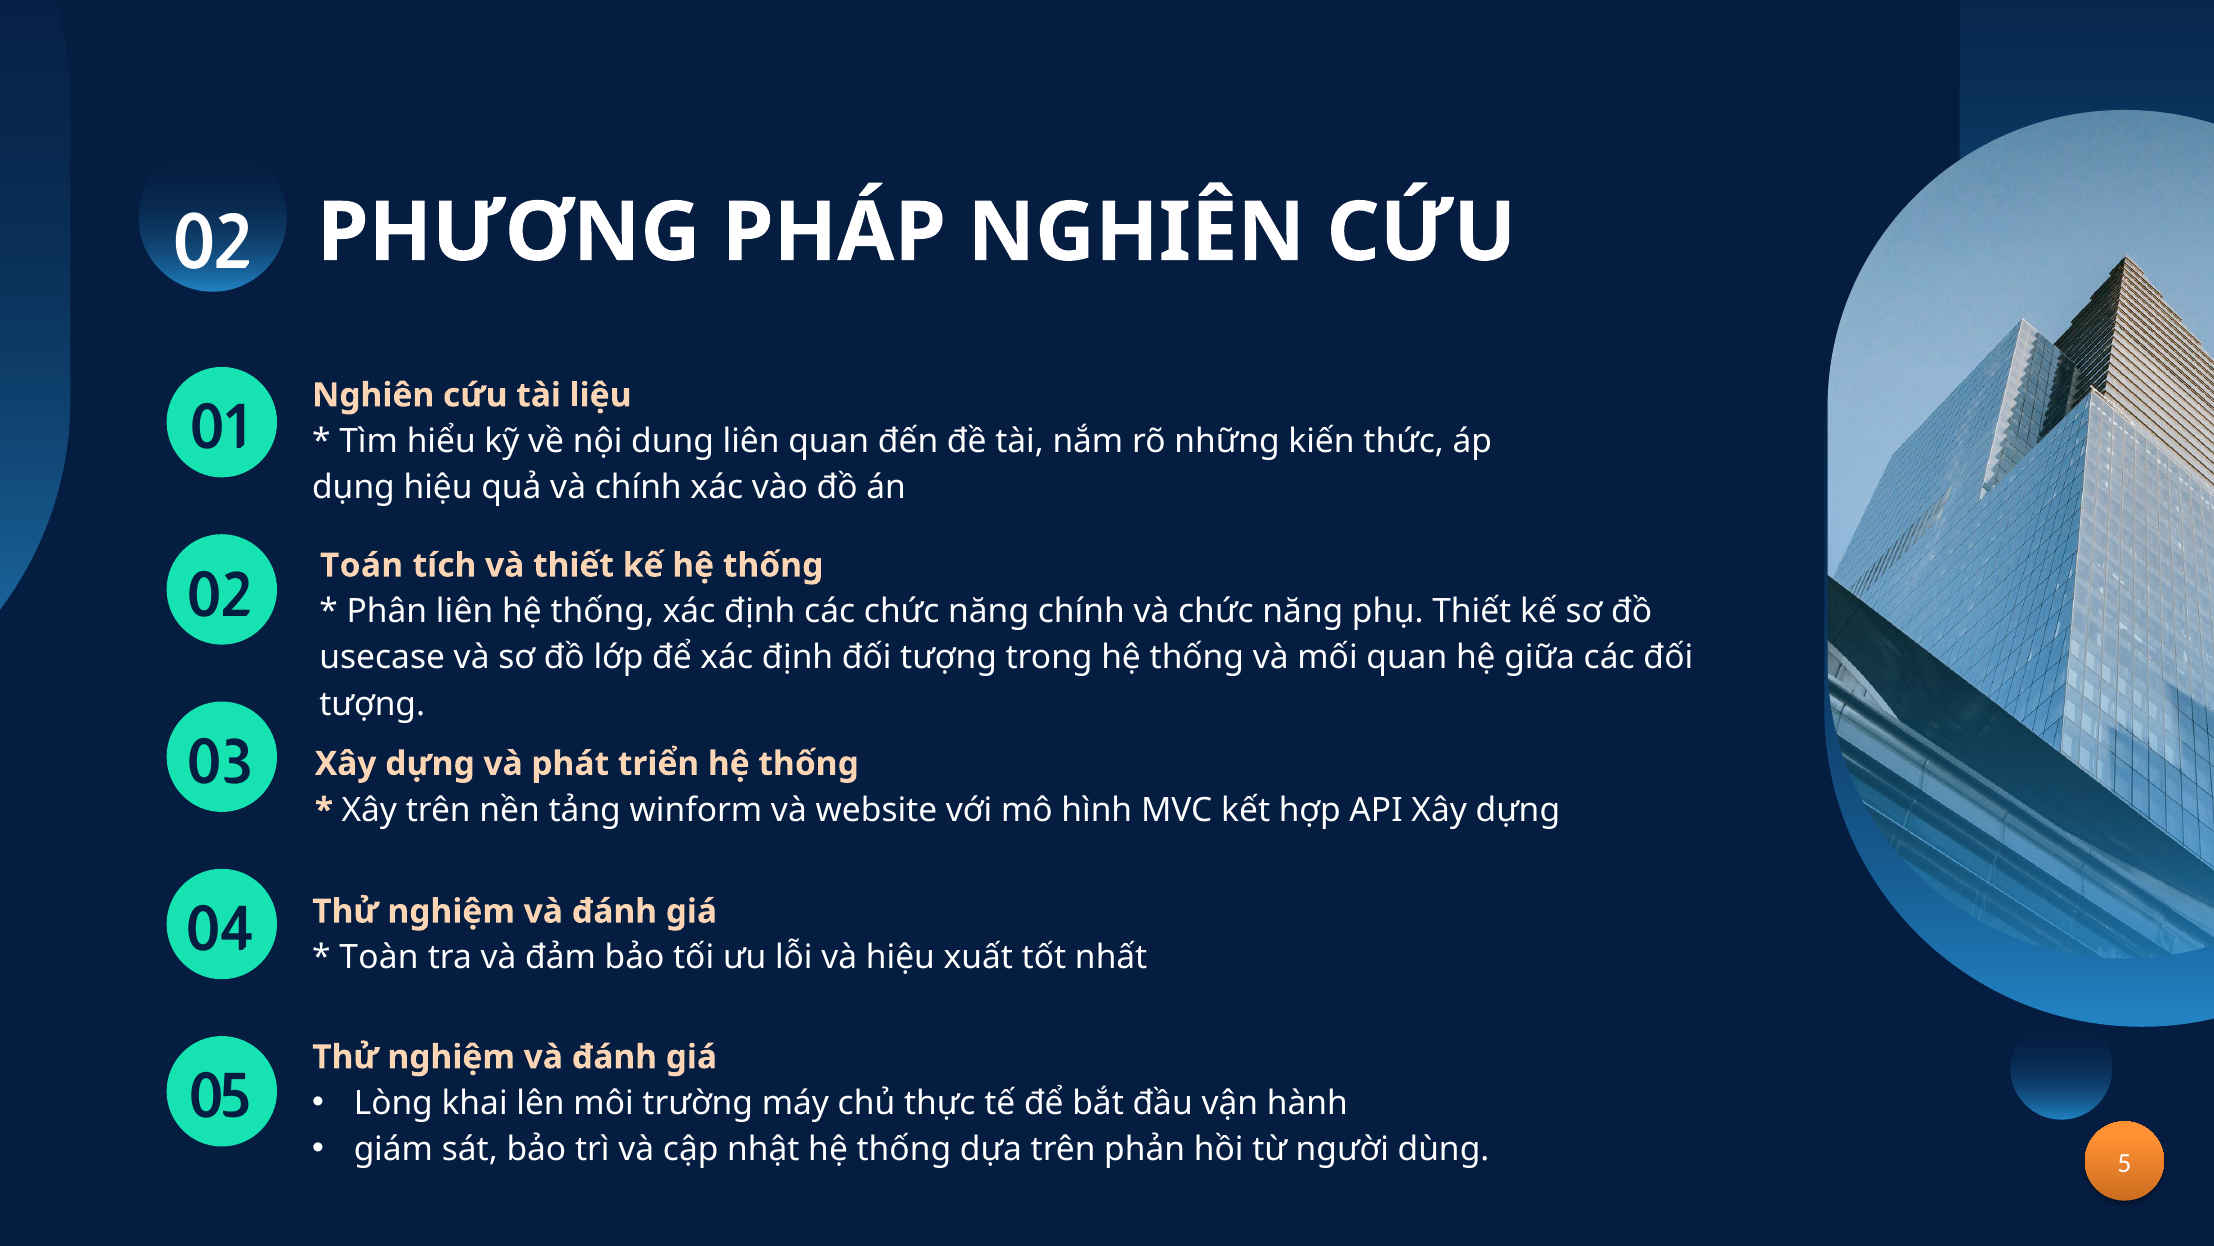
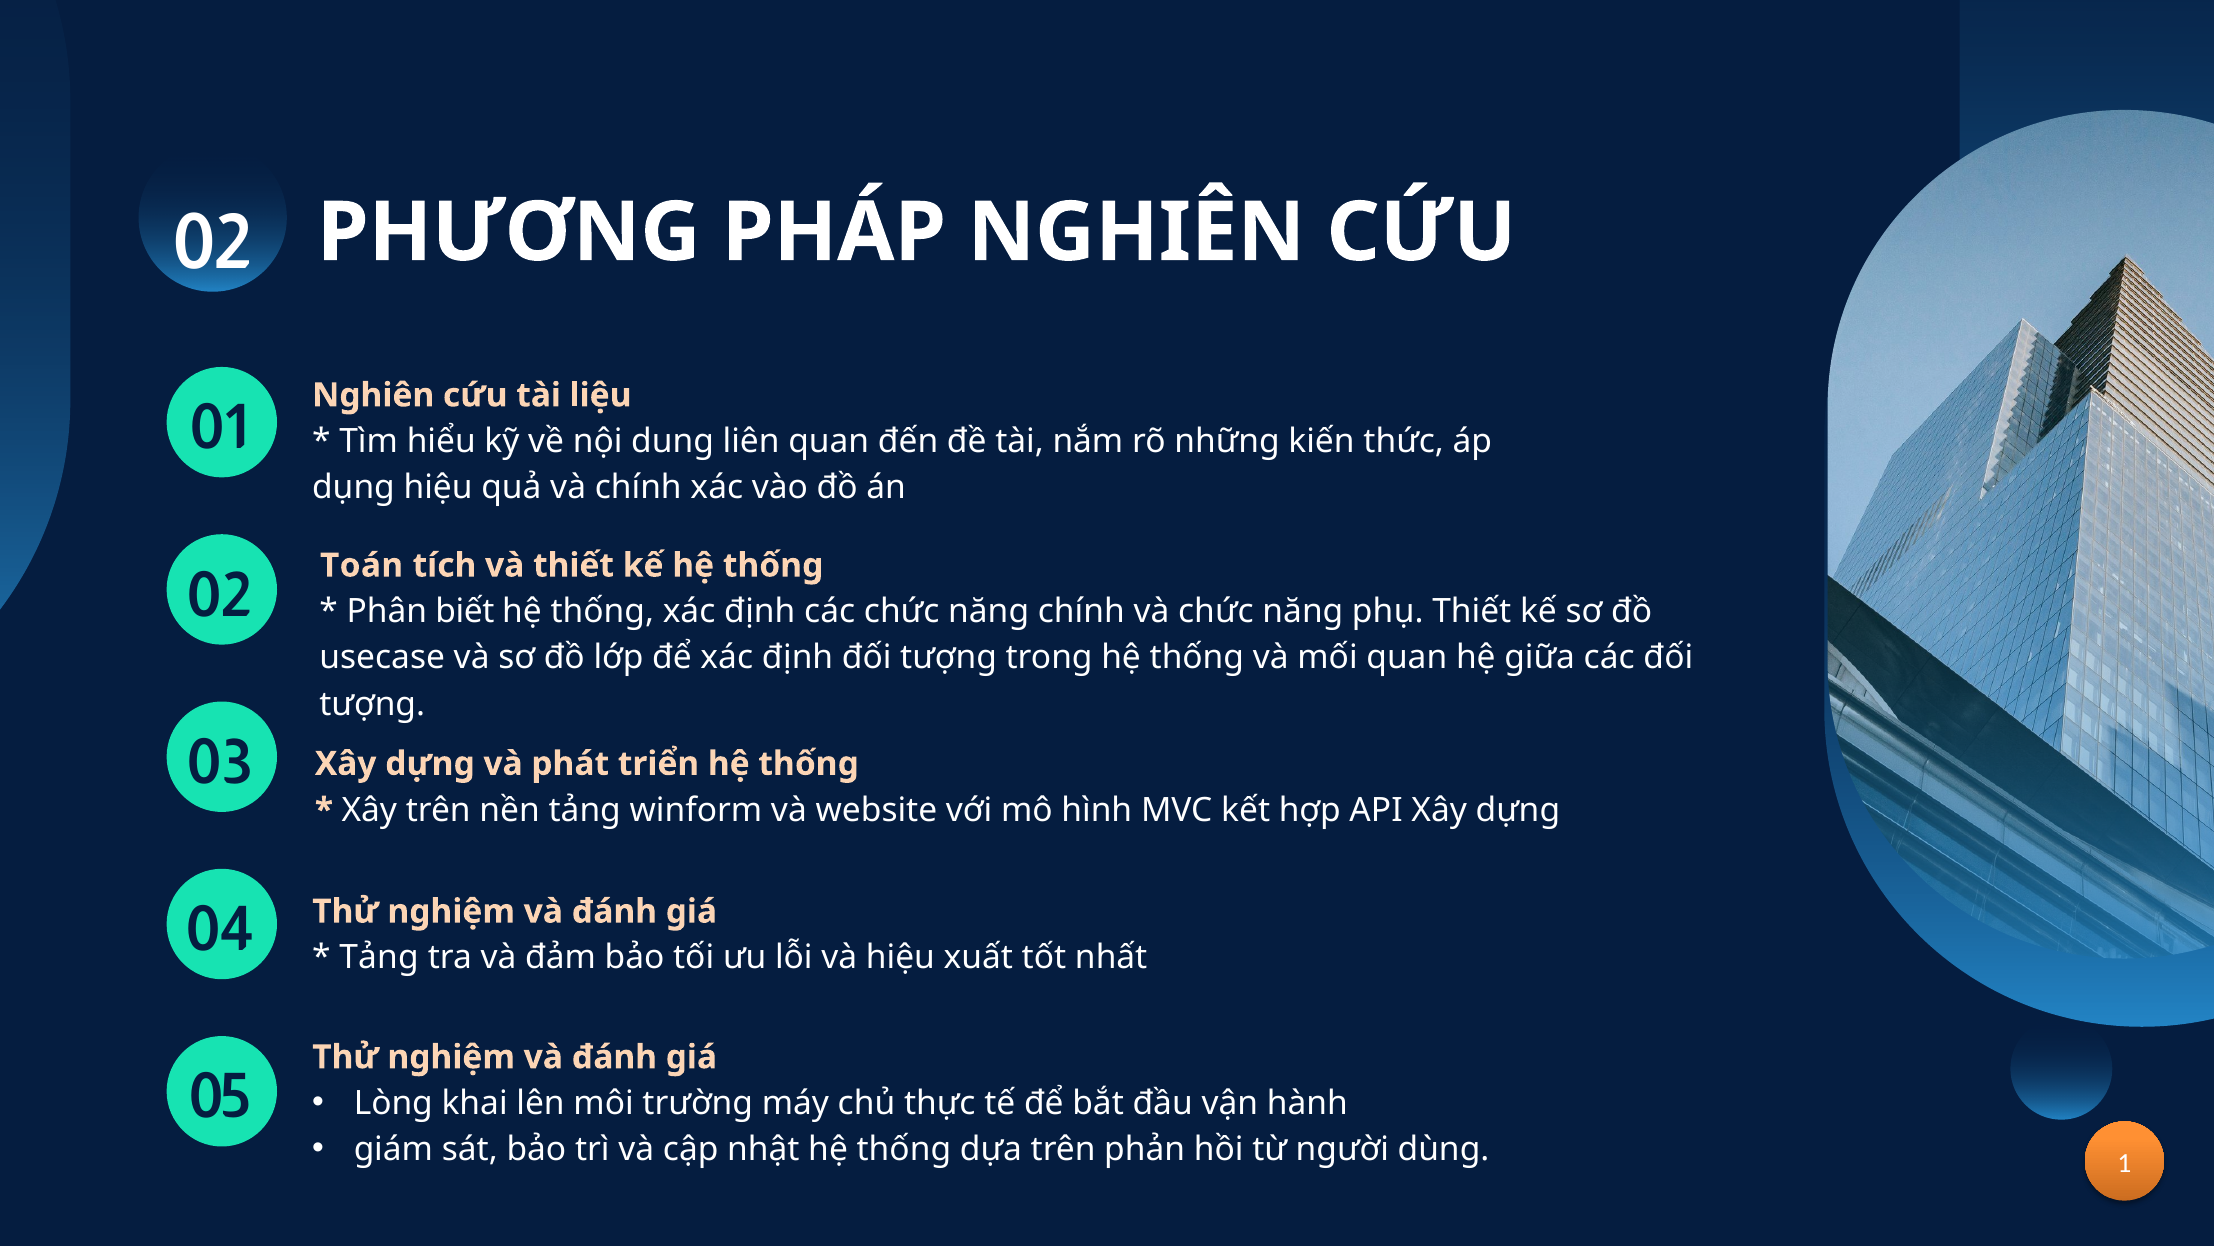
Phân liên: liên -> biết
Toàn at (379, 957): Toàn -> Tảng
5: 5 -> 1
